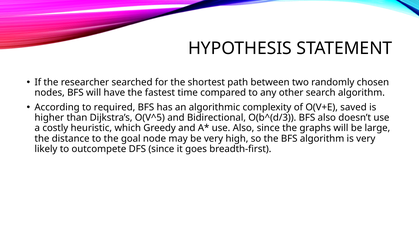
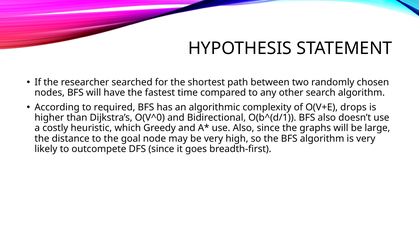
saved: saved -> drops
O(V^5: O(V^5 -> O(V^0
O(b^(d/3: O(b^(d/3 -> O(b^(d/1
